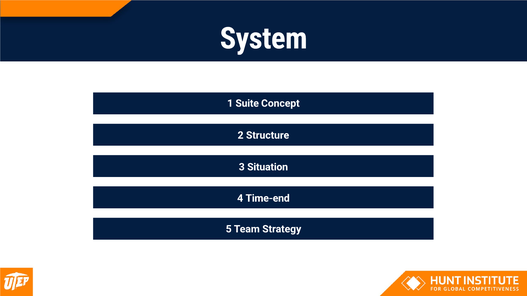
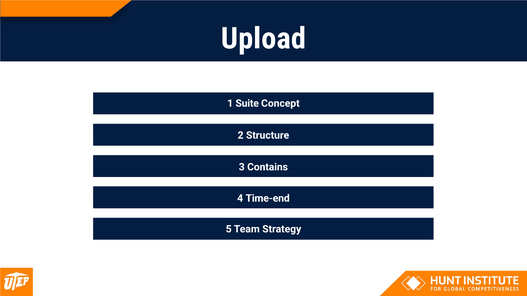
System: System -> Upload
Situation: Situation -> Contains
